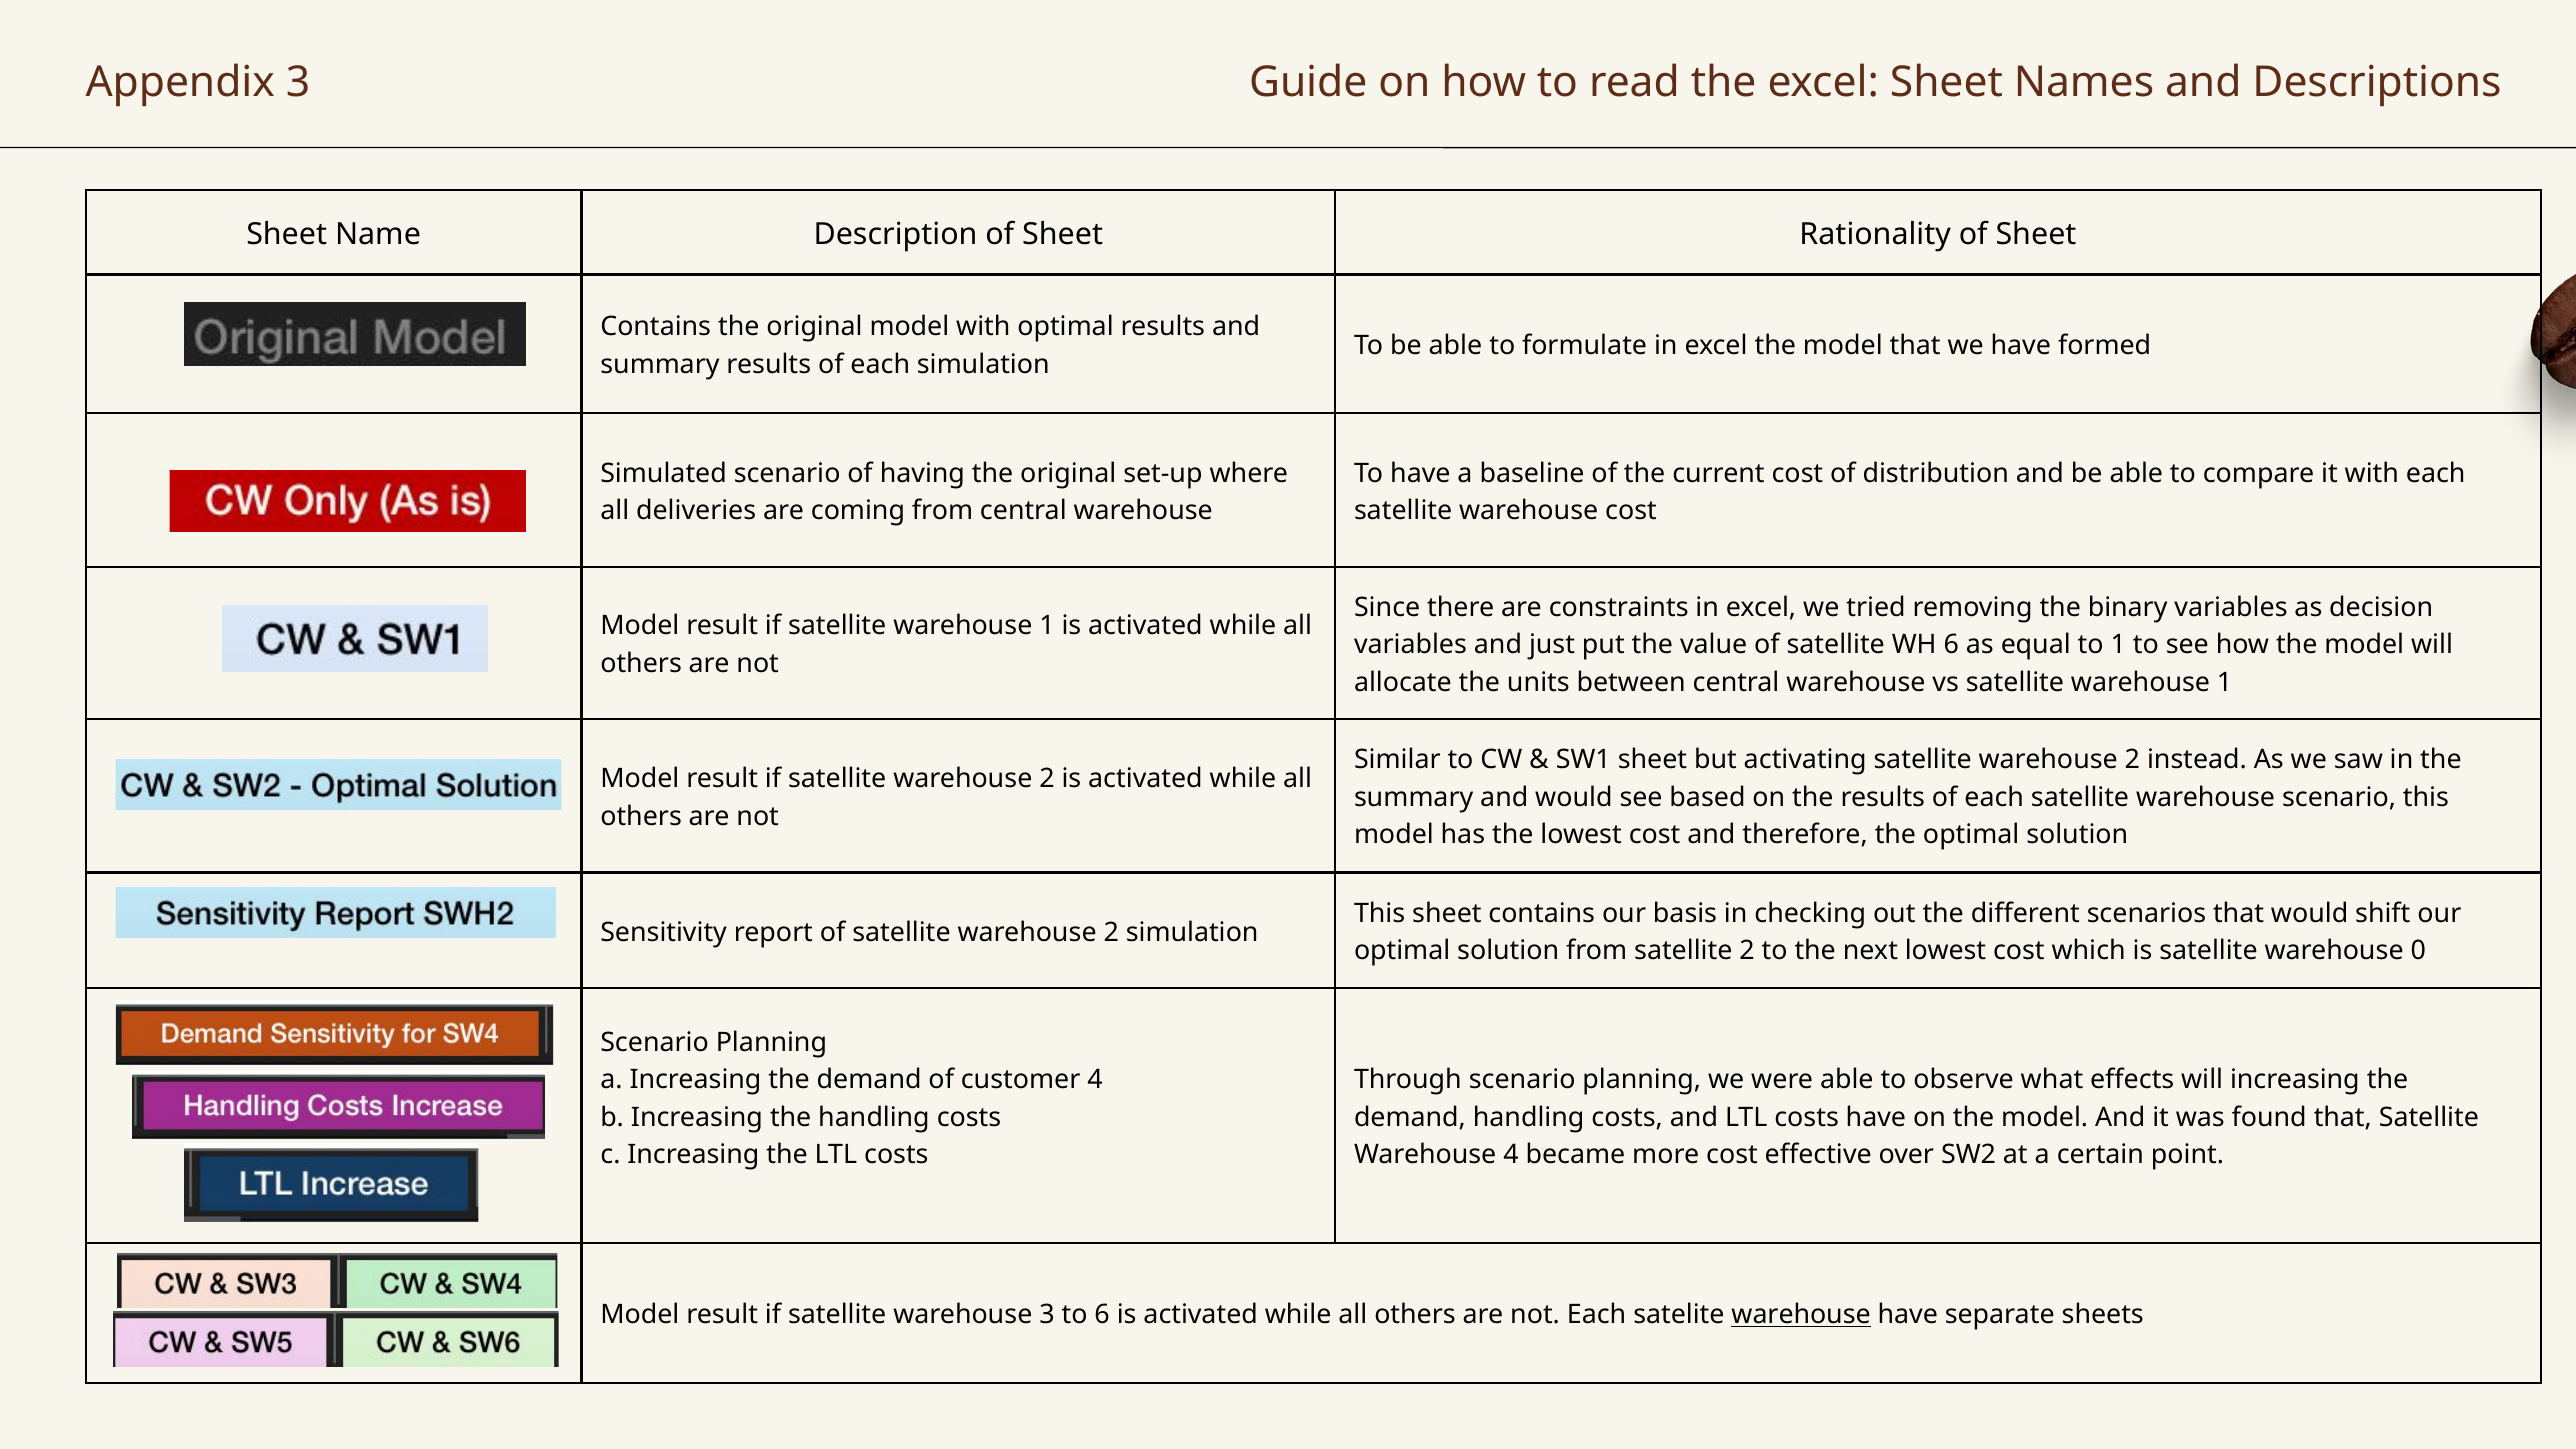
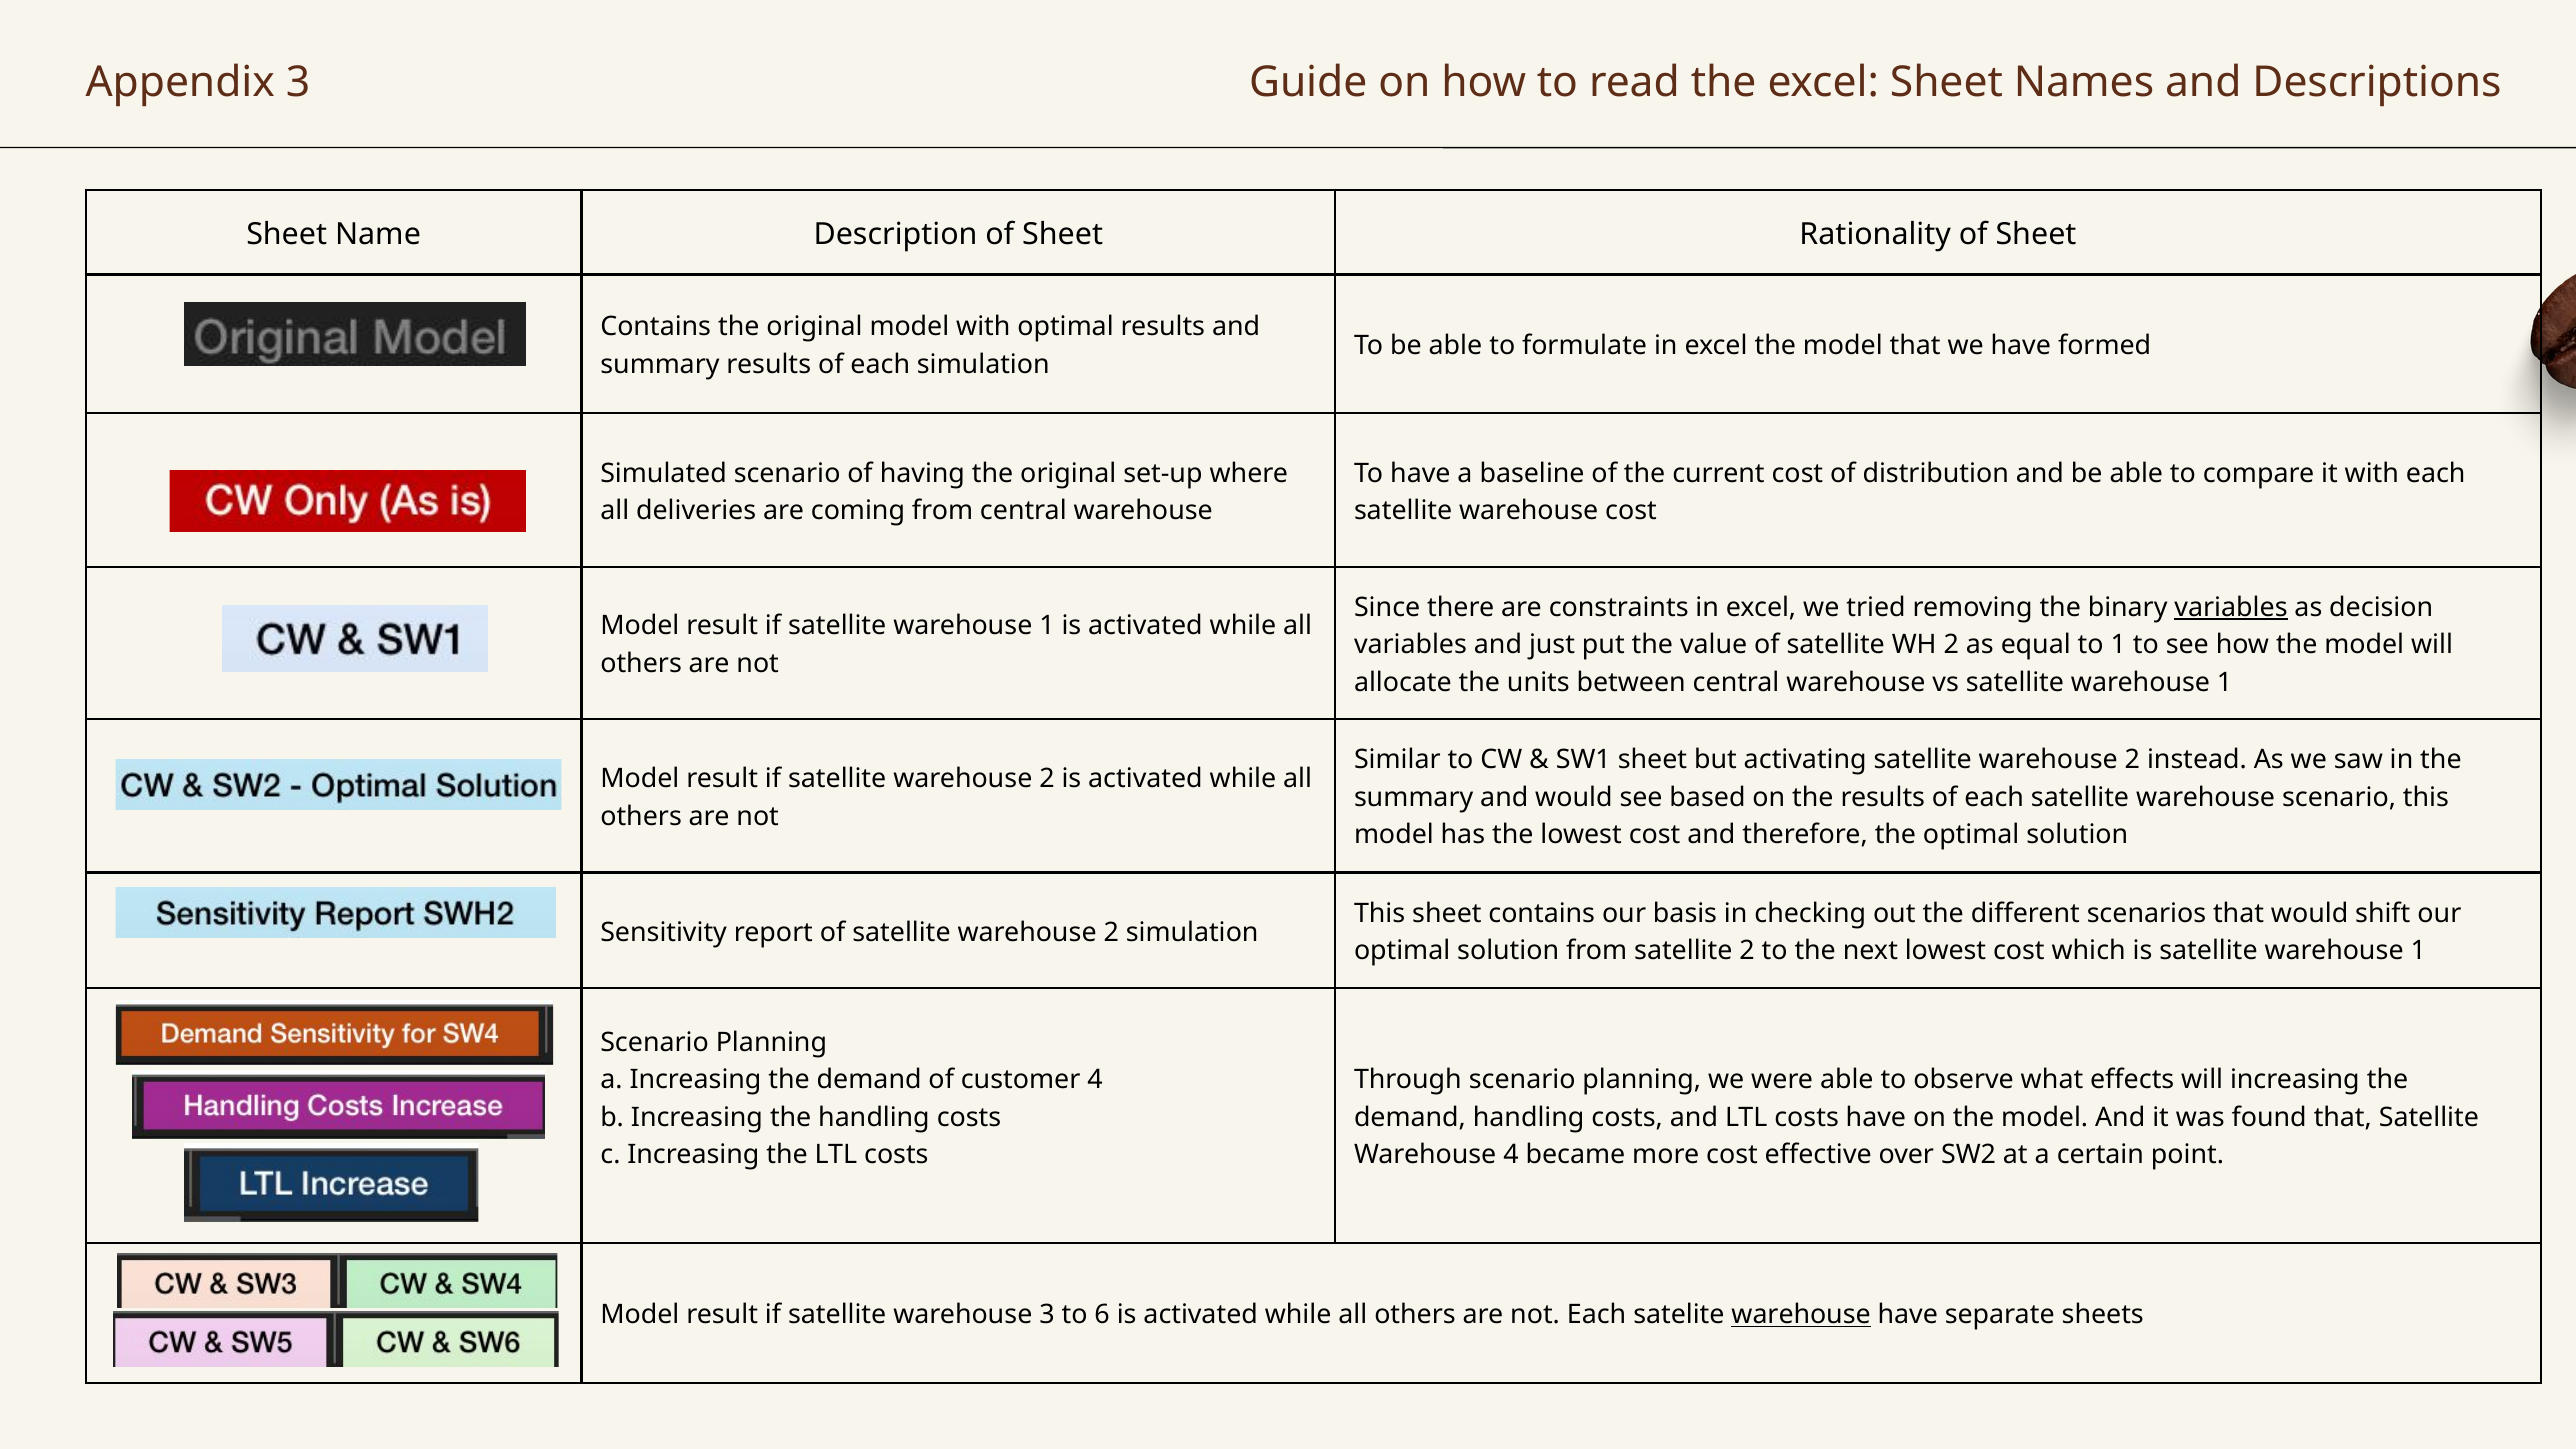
variables at (2231, 607) underline: none -> present
WH 6: 6 -> 2
is satellite warehouse 0: 0 -> 1
